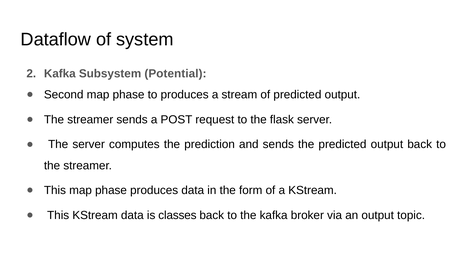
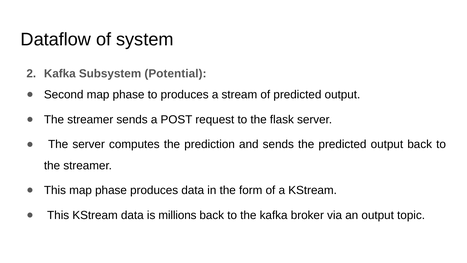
classes: classes -> millions
